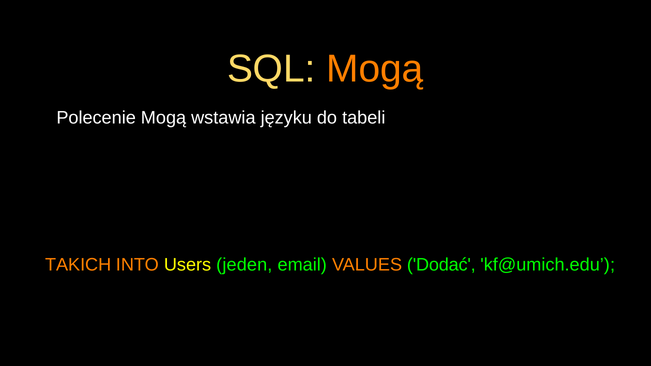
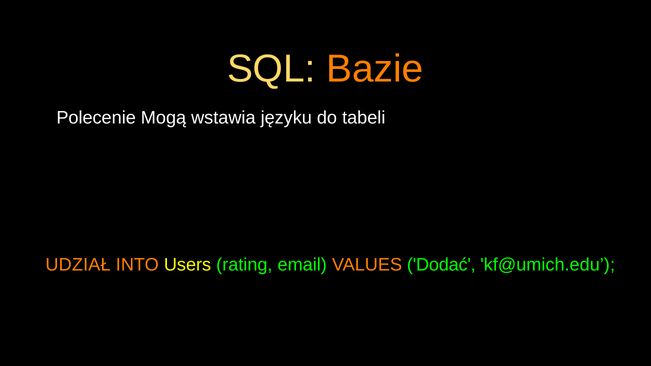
SQL Mogą: Mogą -> Bazie
TAKICH: TAKICH -> UDZIAŁ
jeden: jeden -> rating
